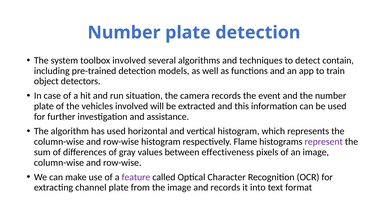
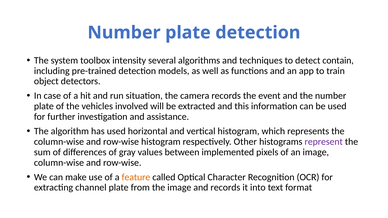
toolbox involved: involved -> intensity
Flame: Flame -> Other
effectiveness: effectiveness -> implemented
feature colour: purple -> orange
